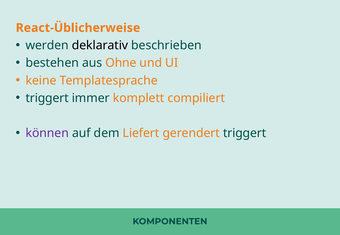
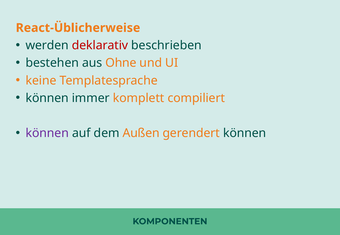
deklarativ colour: black -> red
triggert at (47, 98): triggert -> können
Liefert: Liefert -> Außen
gerendert triggert: triggert -> können
